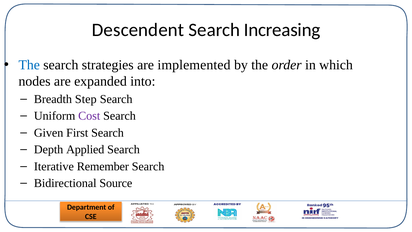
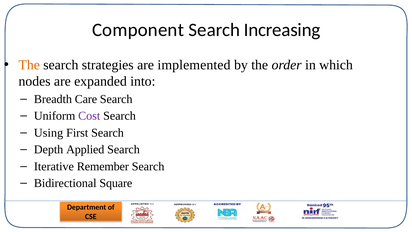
Descendent: Descendent -> Component
The at (29, 65) colour: blue -> orange
Step: Step -> Care
Given: Given -> Using
Source: Source -> Square
